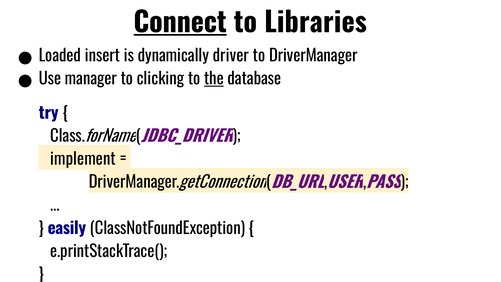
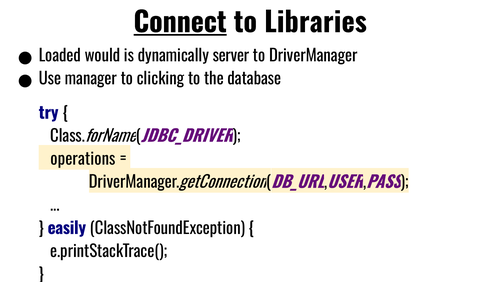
insert: insert -> would
driver: driver -> server
the underline: present -> none
implement: implement -> operations
